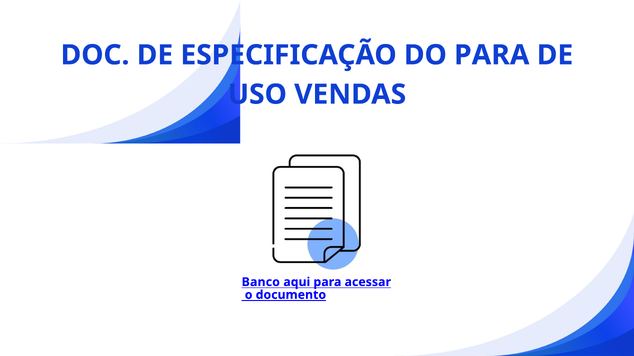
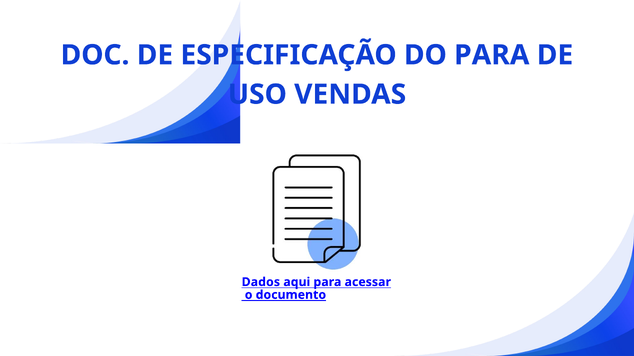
Banco: Banco -> Dados
